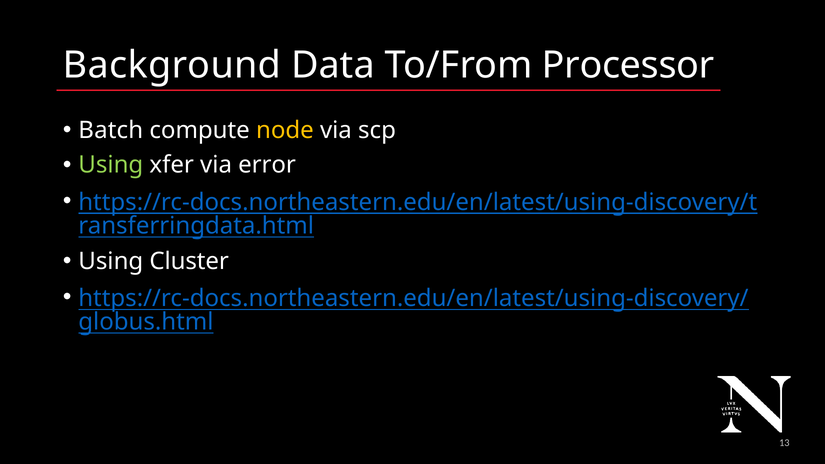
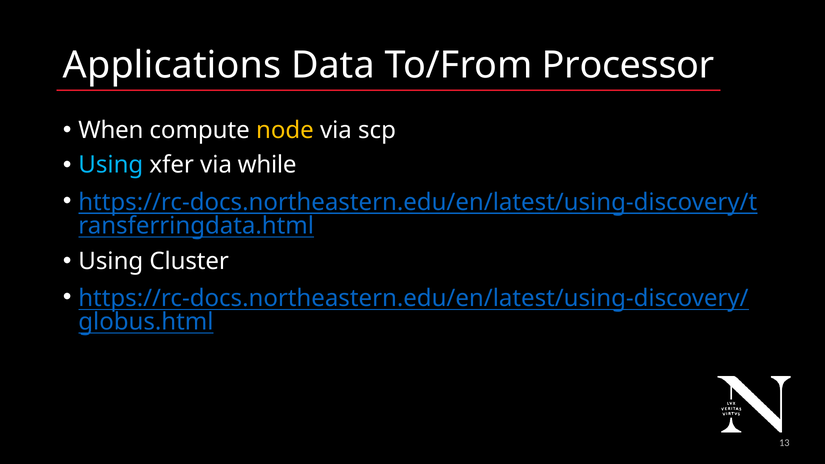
Background: Background -> Applications
Batch: Batch -> When
Using at (111, 165) colour: light green -> light blue
error: error -> while
